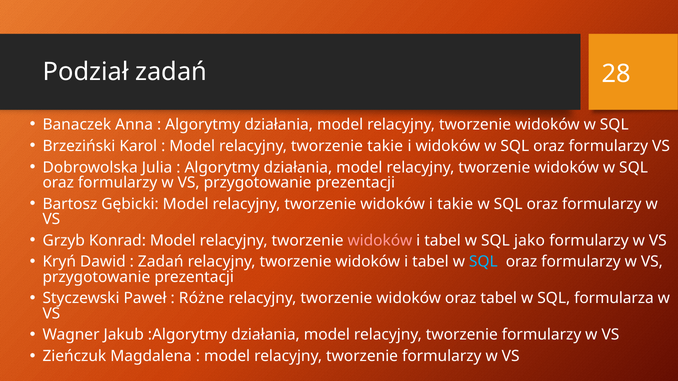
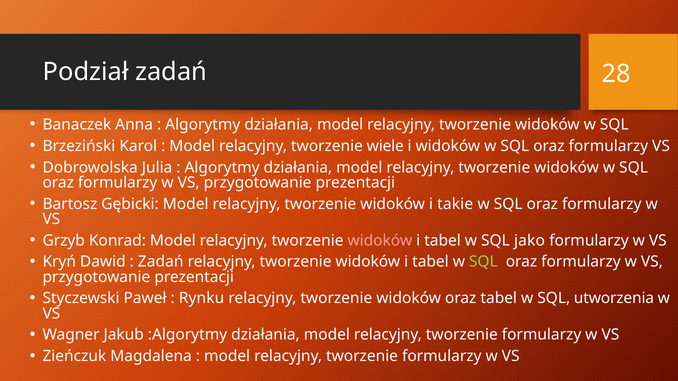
tworzenie takie: takie -> wiele
SQL at (483, 262) colour: light blue -> light green
Różne: Różne -> Rynku
formularza: formularza -> utworzenia
